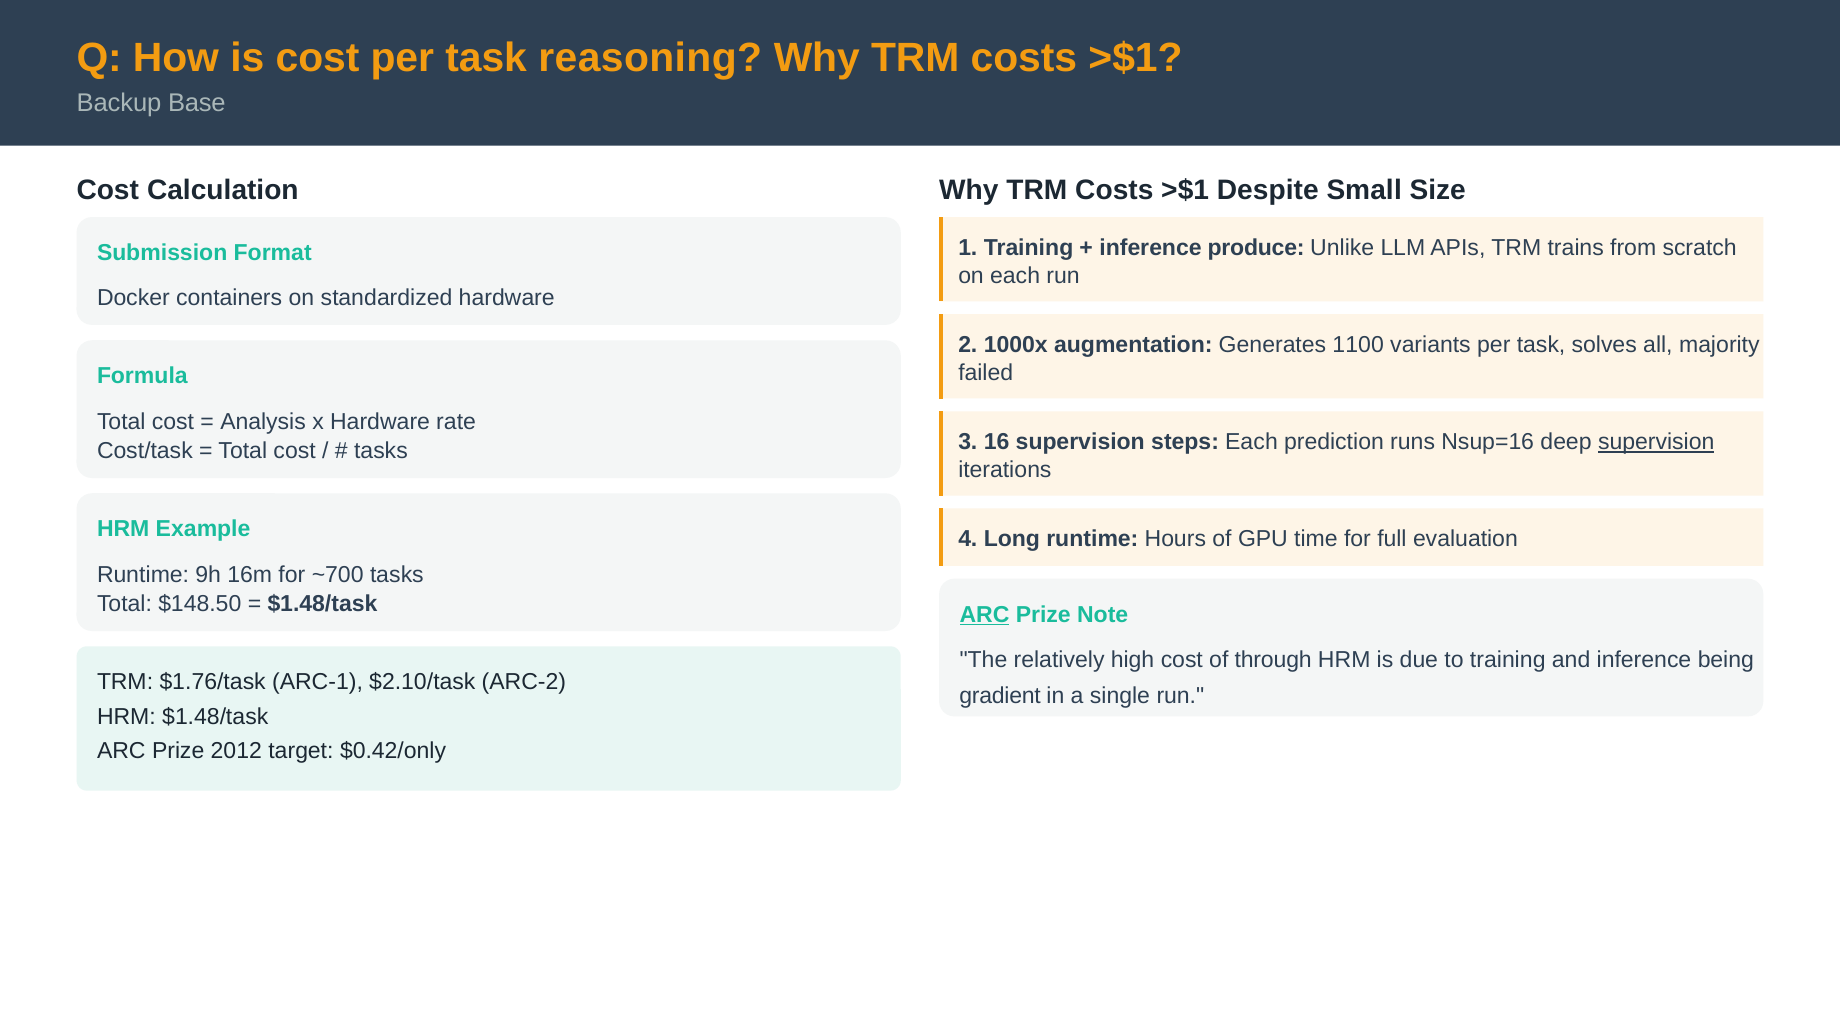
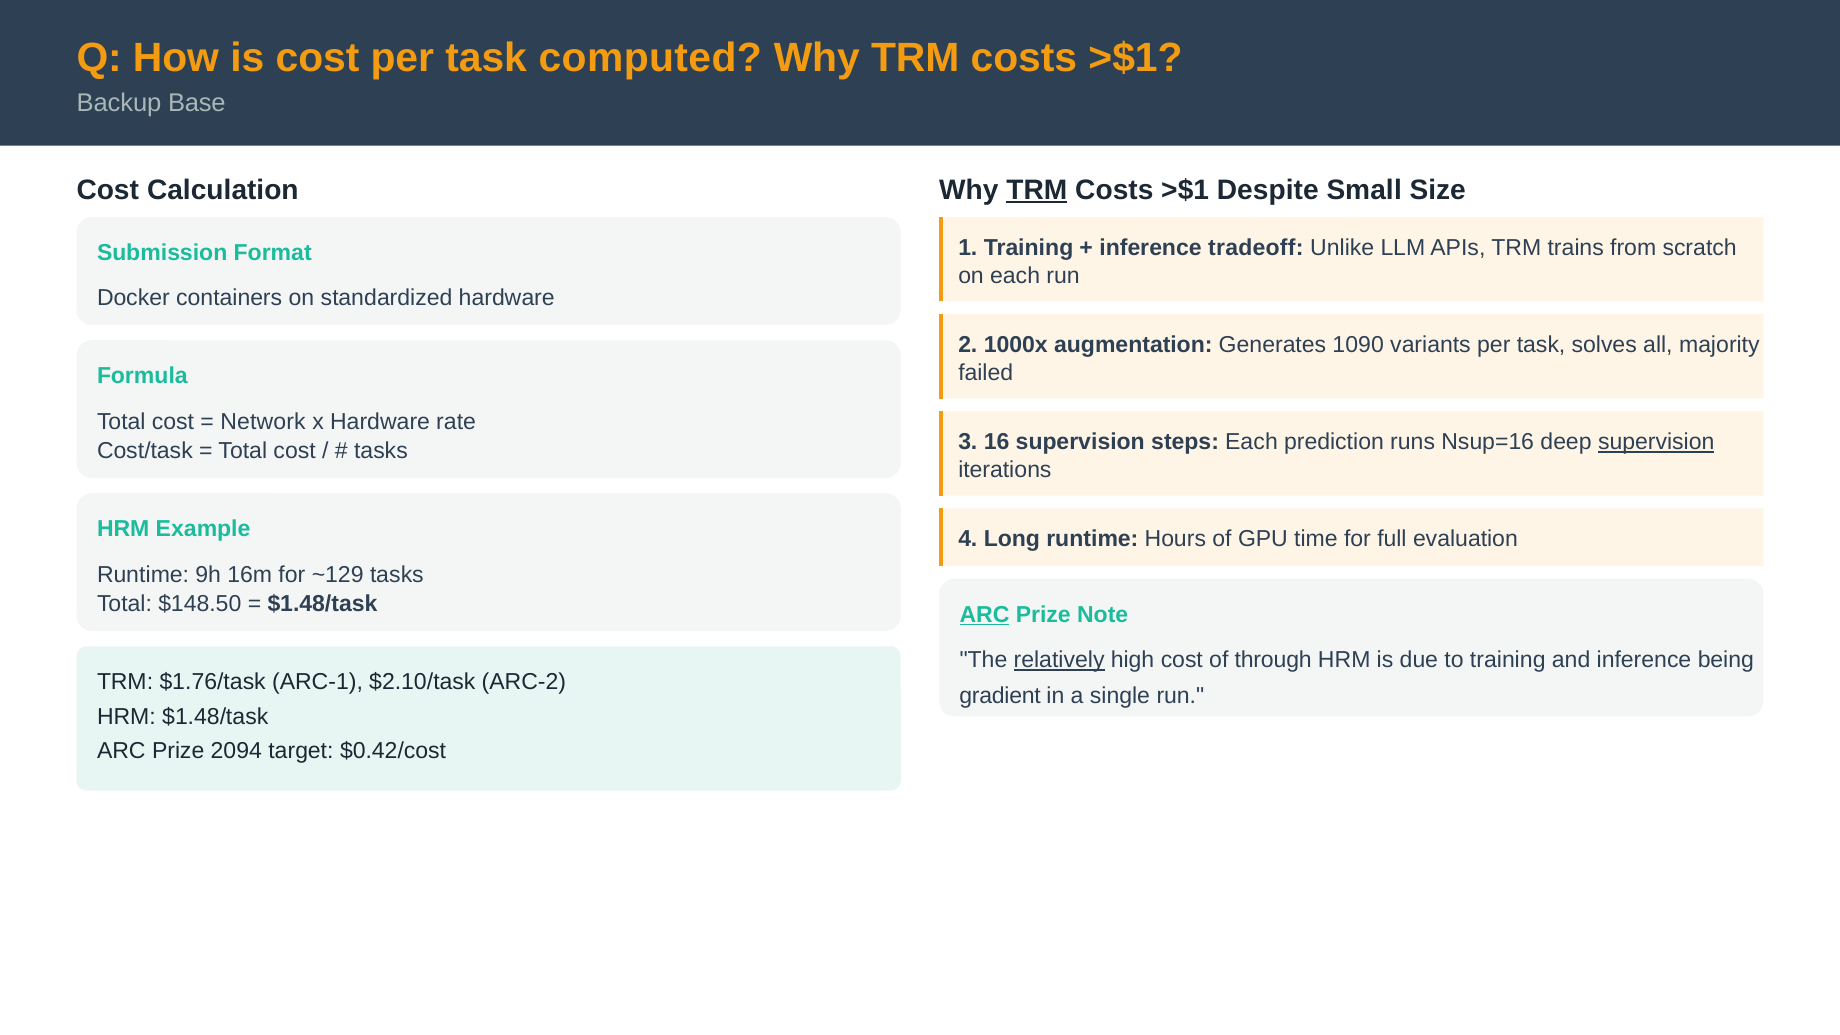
reasoning: reasoning -> computed
TRM at (1037, 190) underline: none -> present
produce: produce -> tradeoff
1100: 1100 -> 1090
Analysis: Analysis -> Network
~700: ~700 -> ~129
relatively underline: none -> present
2012: 2012 -> 2094
$0.42/only: $0.42/only -> $0.42/cost
